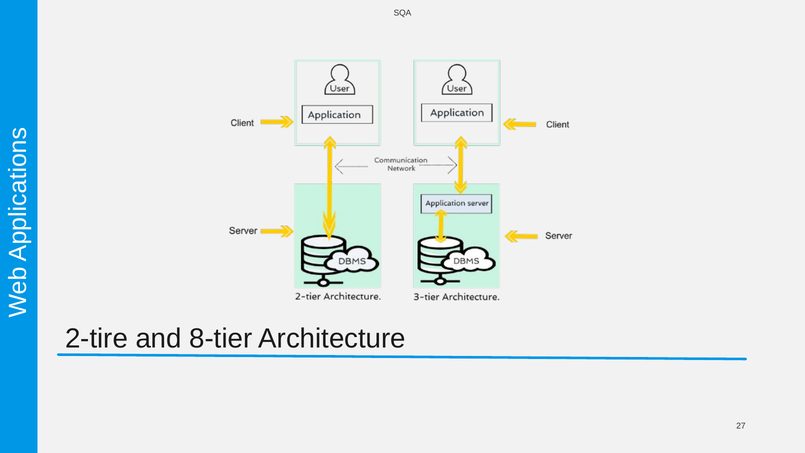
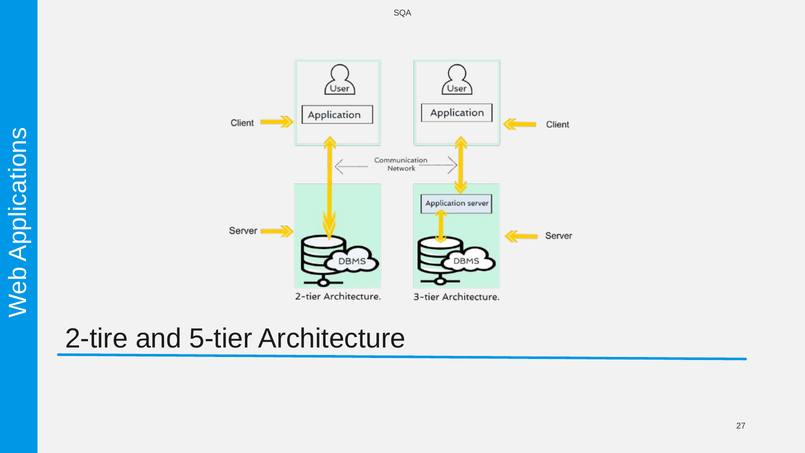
8-tier: 8-tier -> 5-tier
